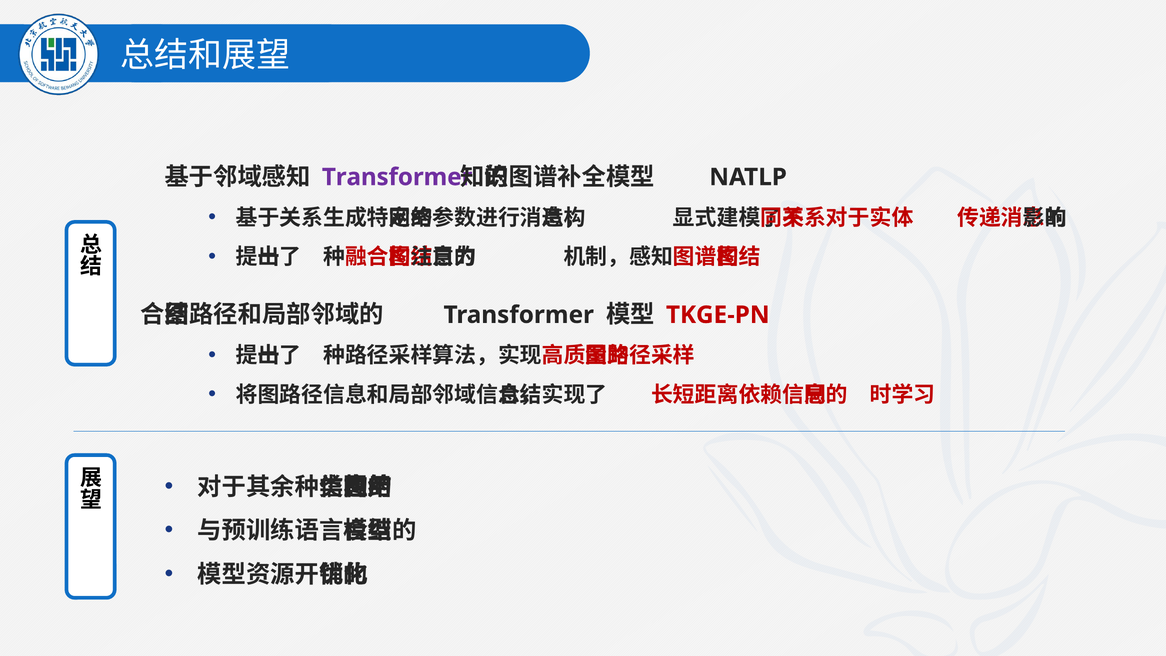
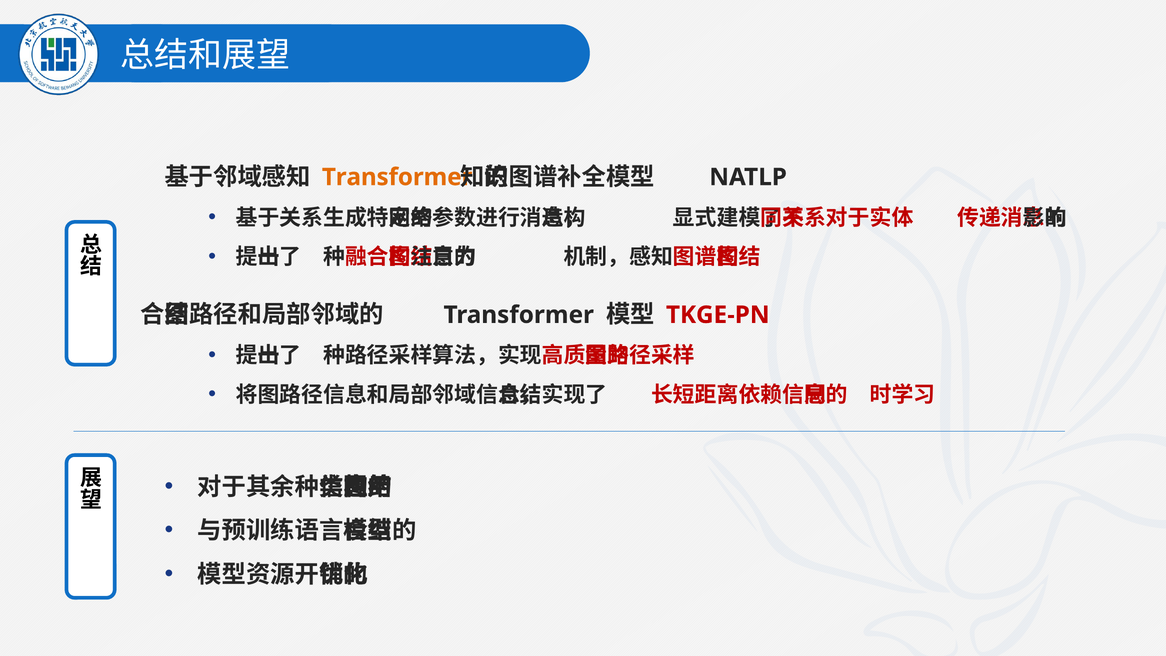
Transformer at (397, 177) colour: purple -> orange
